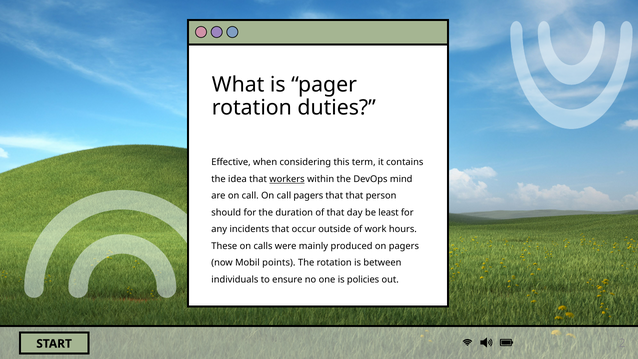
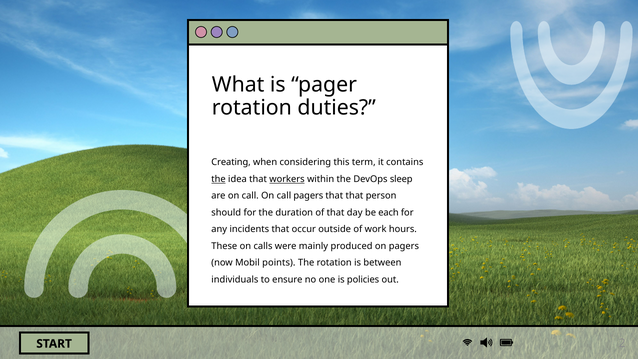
Effective: Effective -> Creating
the at (219, 179) underline: none -> present
mind: mind -> sleep
least: least -> each
